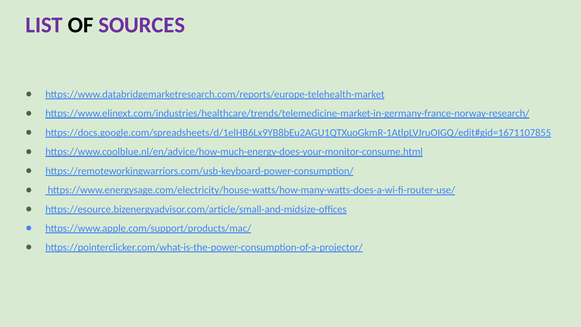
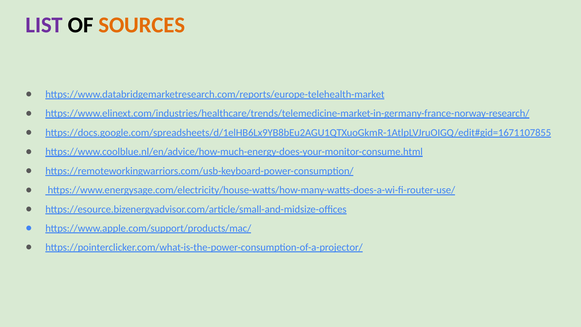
SOURCES colour: purple -> orange
